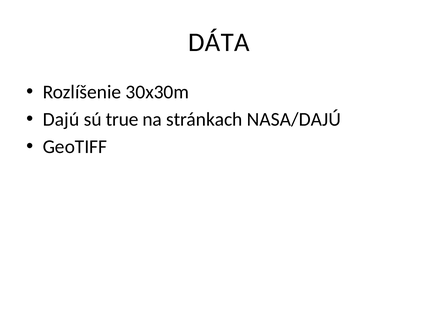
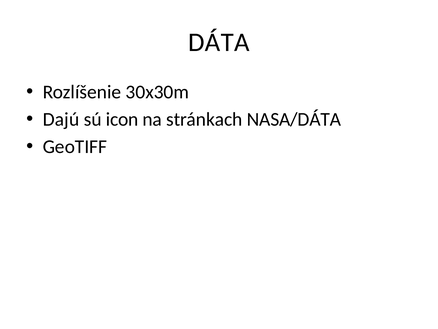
true: true -> icon
NASA/DAJÚ: NASA/DAJÚ -> NASA/DÁTA
